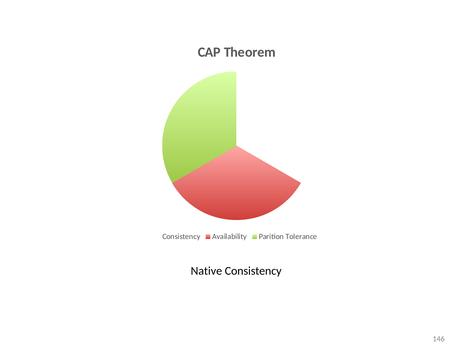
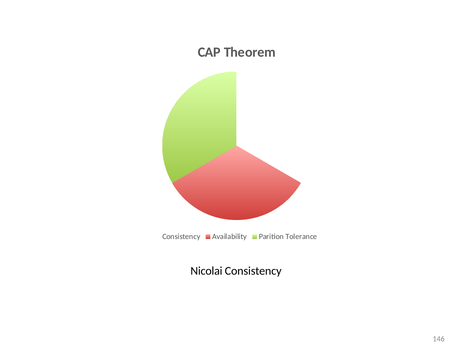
Native: Native -> Nicolai
